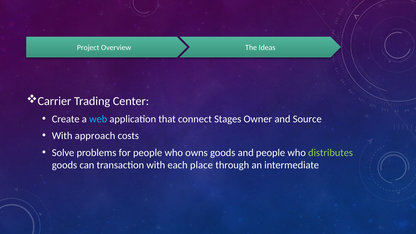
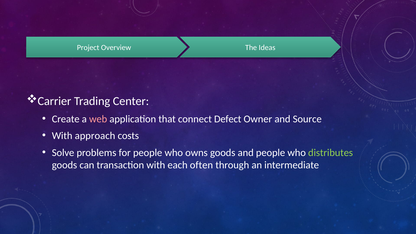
web colour: light blue -> pink
Stages: Stages -> Defect
place: place -> often
